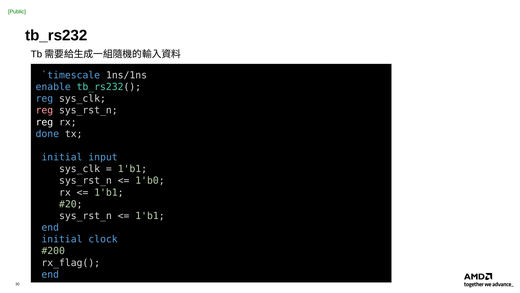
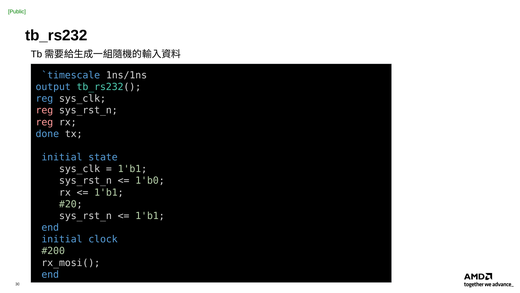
enable: enable -> output
reg at (44, 122) colour: white -> pink
input: input -> state
rx_flag(: rx_flag( -> rx_mosi(
